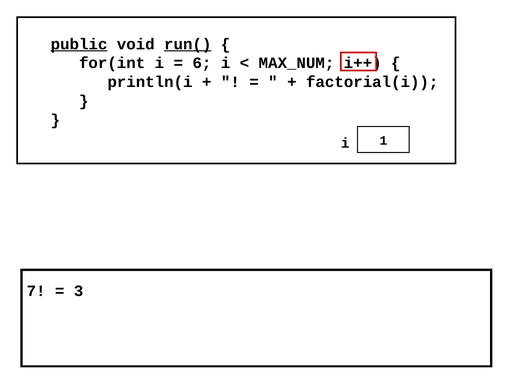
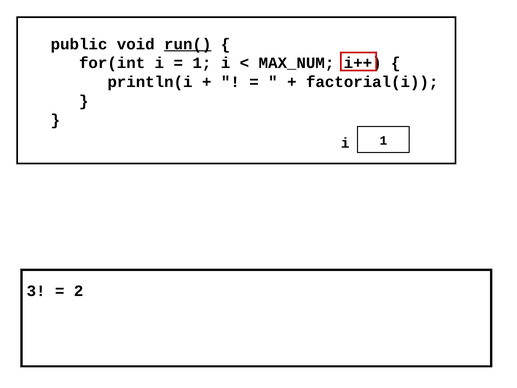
public underline: present -> none
6 at (202, 63): 6 -> 1
7: 7 -> 3
3: 3 -> 2
